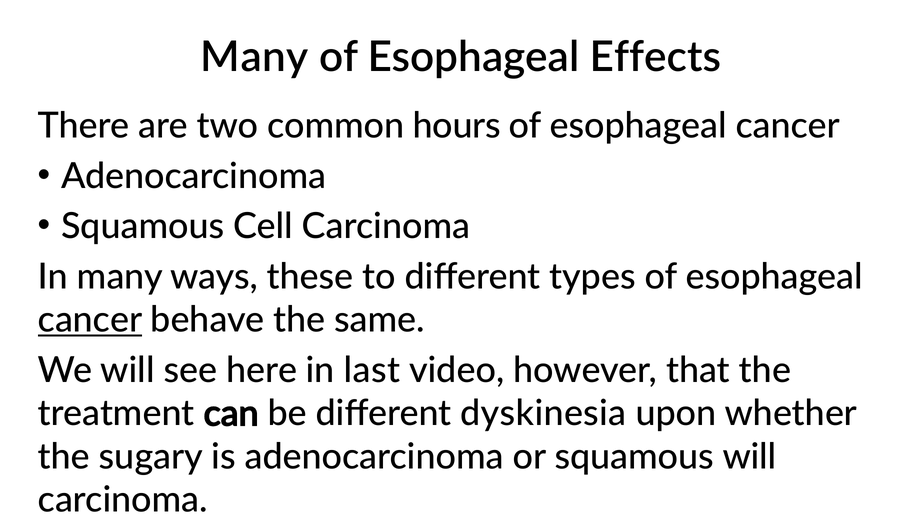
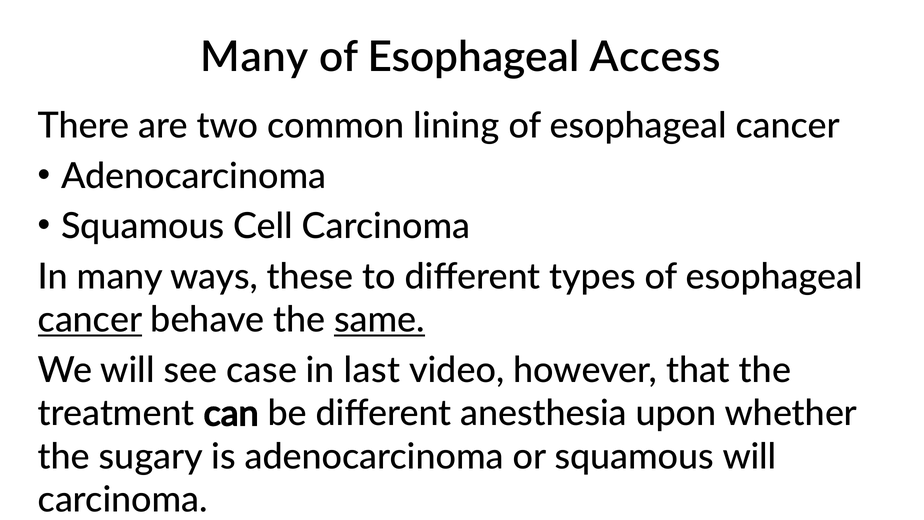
Effects: Effects -> Access
hours: hours -> lining
same underline: none -> present
here: here -> case
dyskinesia: dyskinesia -> anesthesia
